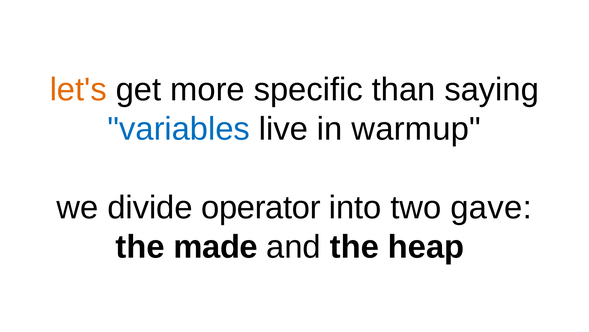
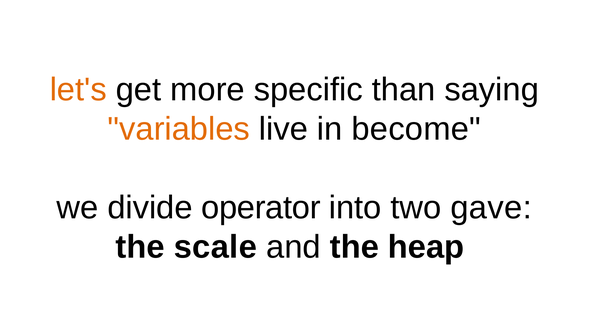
variables colour: blue -> orange
warmup: warmup -> become
made: made -> scale
